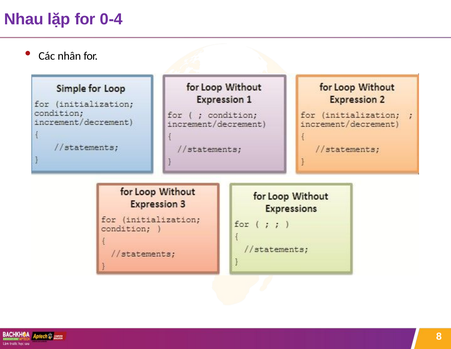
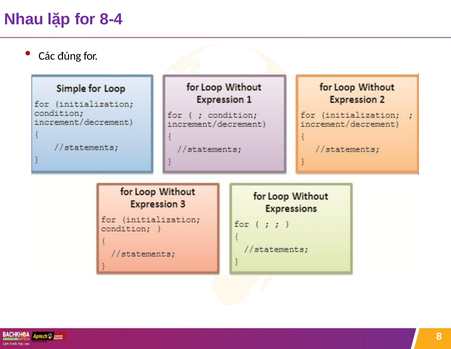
0-4: 0-4 -> 8-4
nhân: nhân -> đúng
